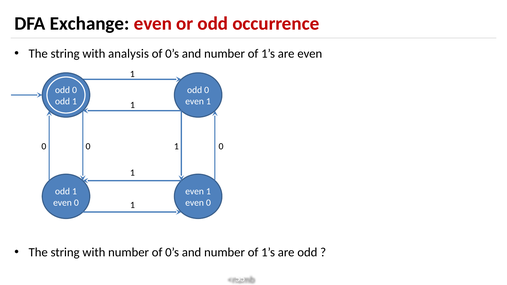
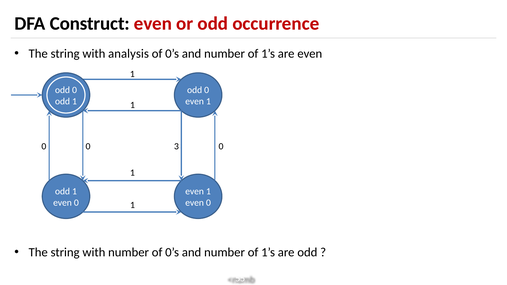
Exchange: Exchange -> Construct
0 0 1: 1 -> 3
